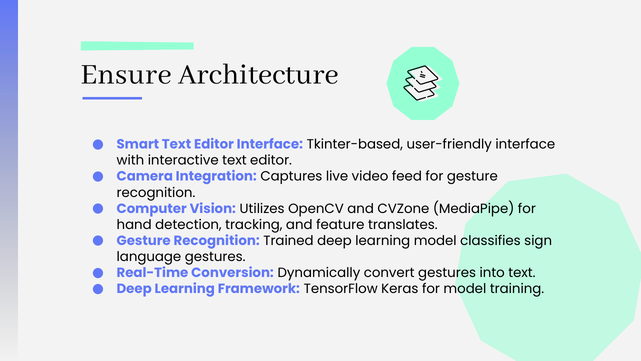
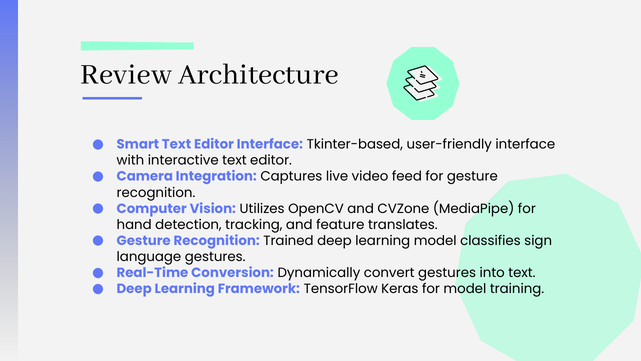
Ensure: Ensure -> Review
